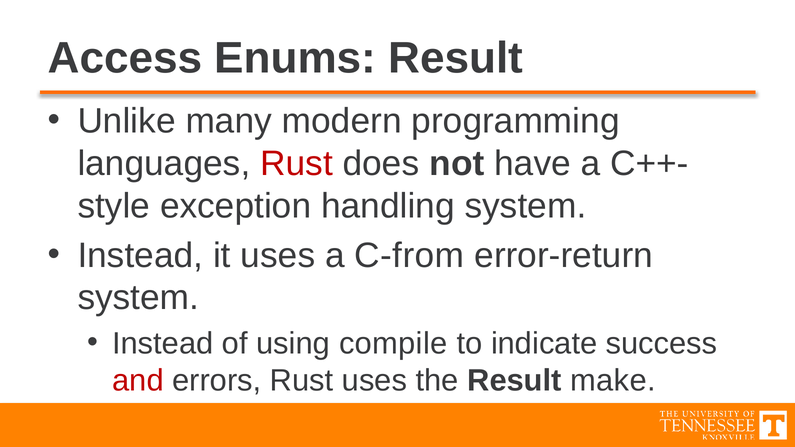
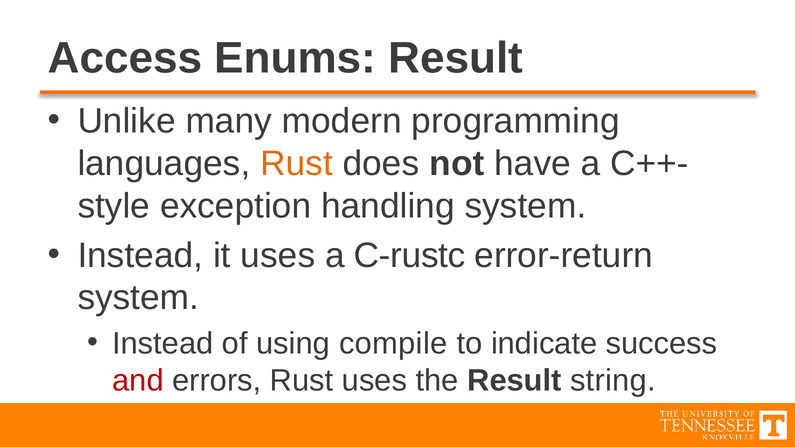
Rust at (297, 164) colour: red -> orange
C-from: C-from -> C-rustc
make: make -> string
